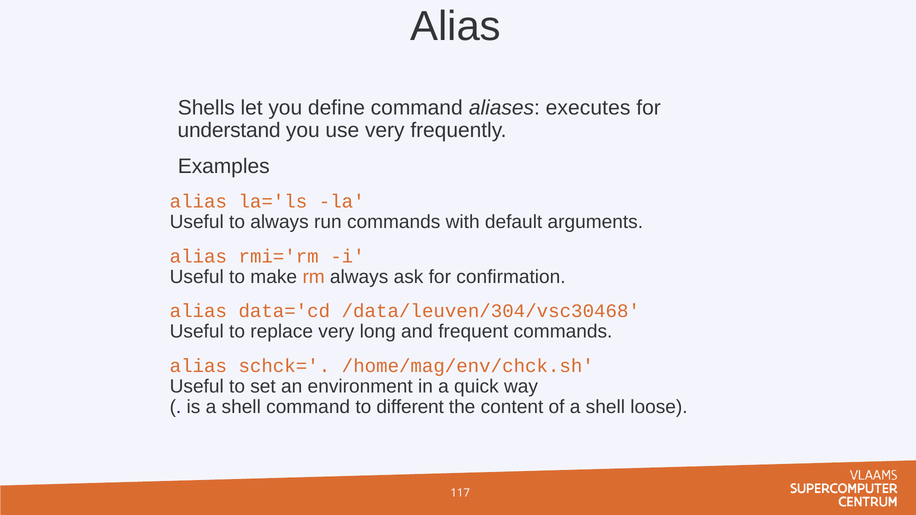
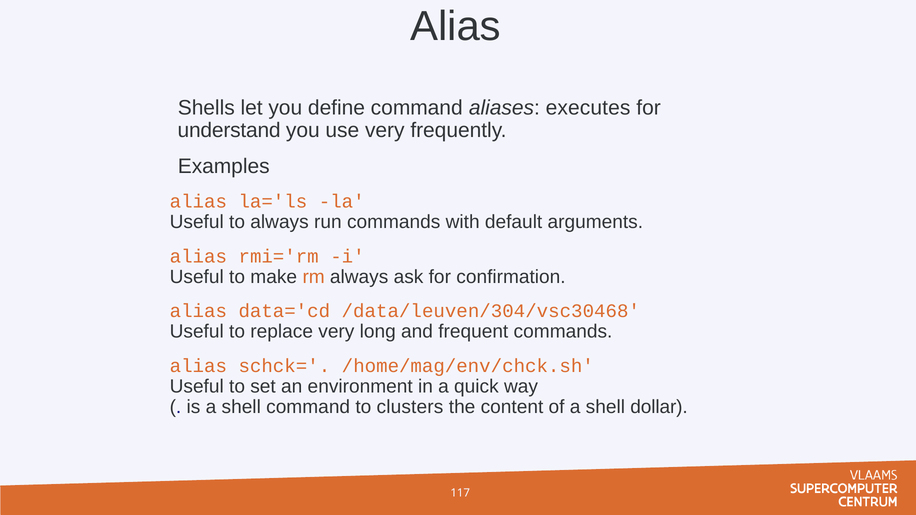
different: different -> clusters
loose: loose -> dollar
